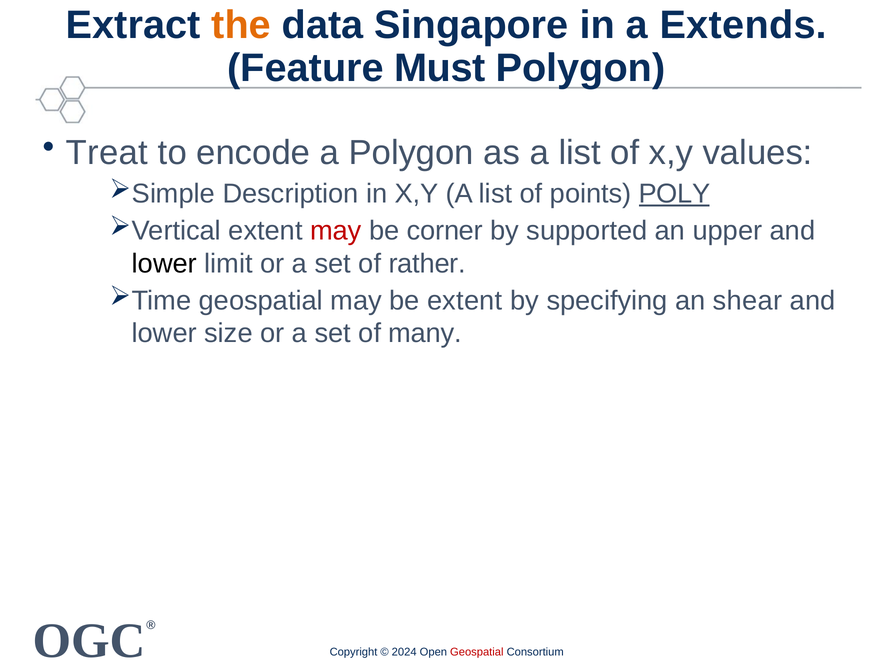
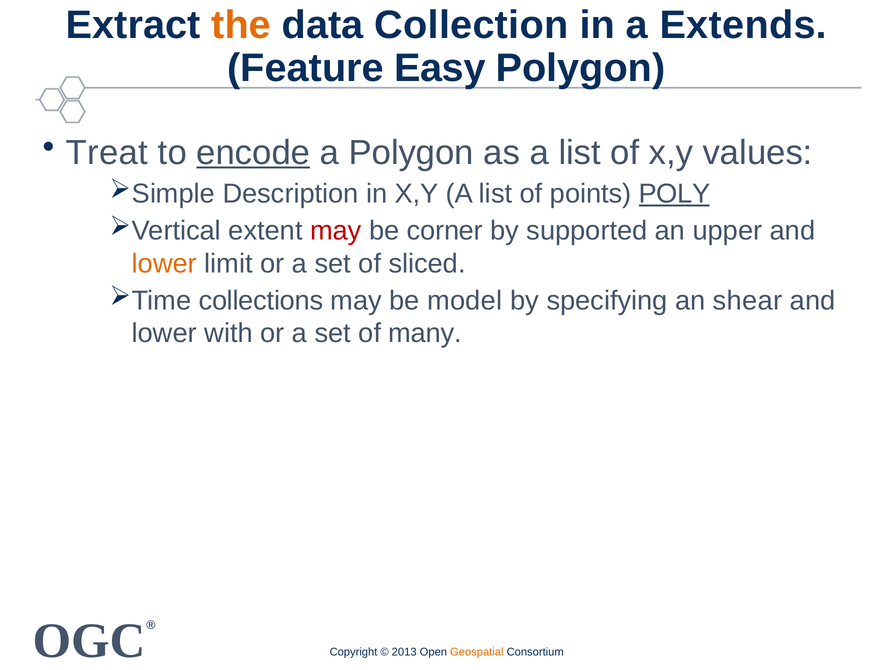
Singapore: Singapore -> Collection
Must: Must -> Easy
encode underline: none -> present
lower at (164, 264) colour: black -> orange
rather: rather -> sliced
geospatial at (261, 301): geospatial -> collections
be extent: extent -> model
size: size -> with
2024: 2024 -> 2013
Geospatial at (477, 652) colour: red -> orange
